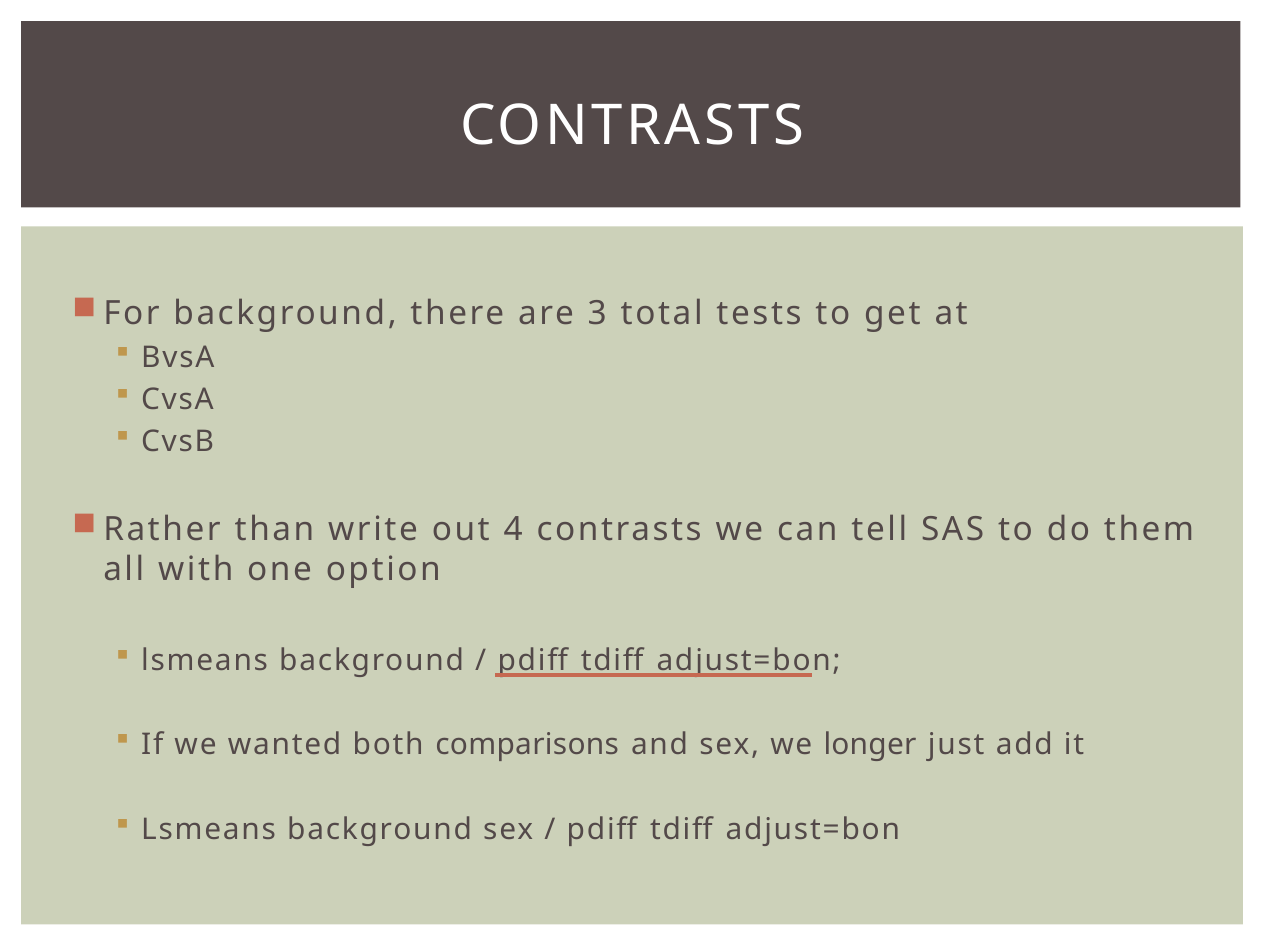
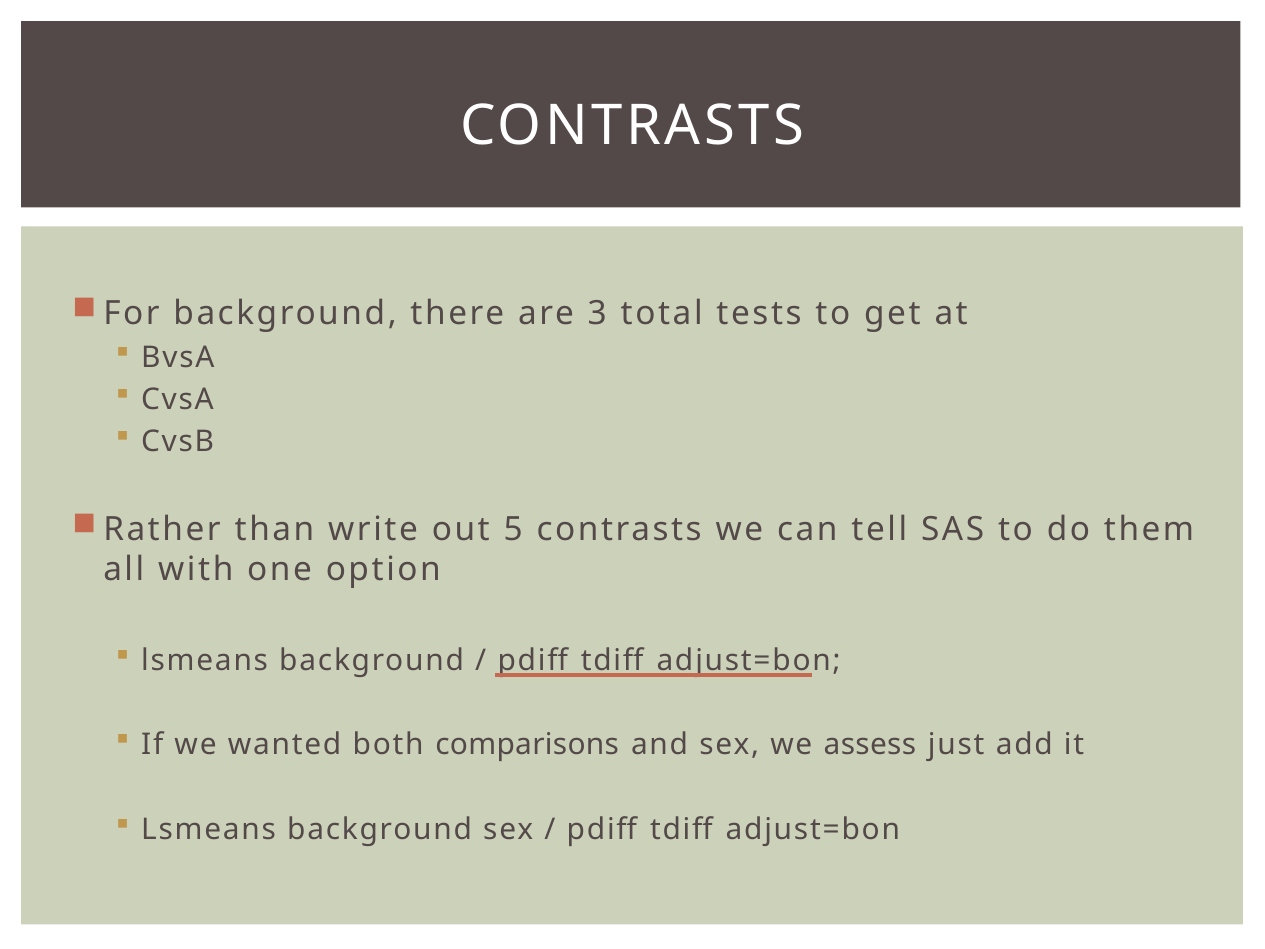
4: 4 -> 5
longer: longer -> assess
